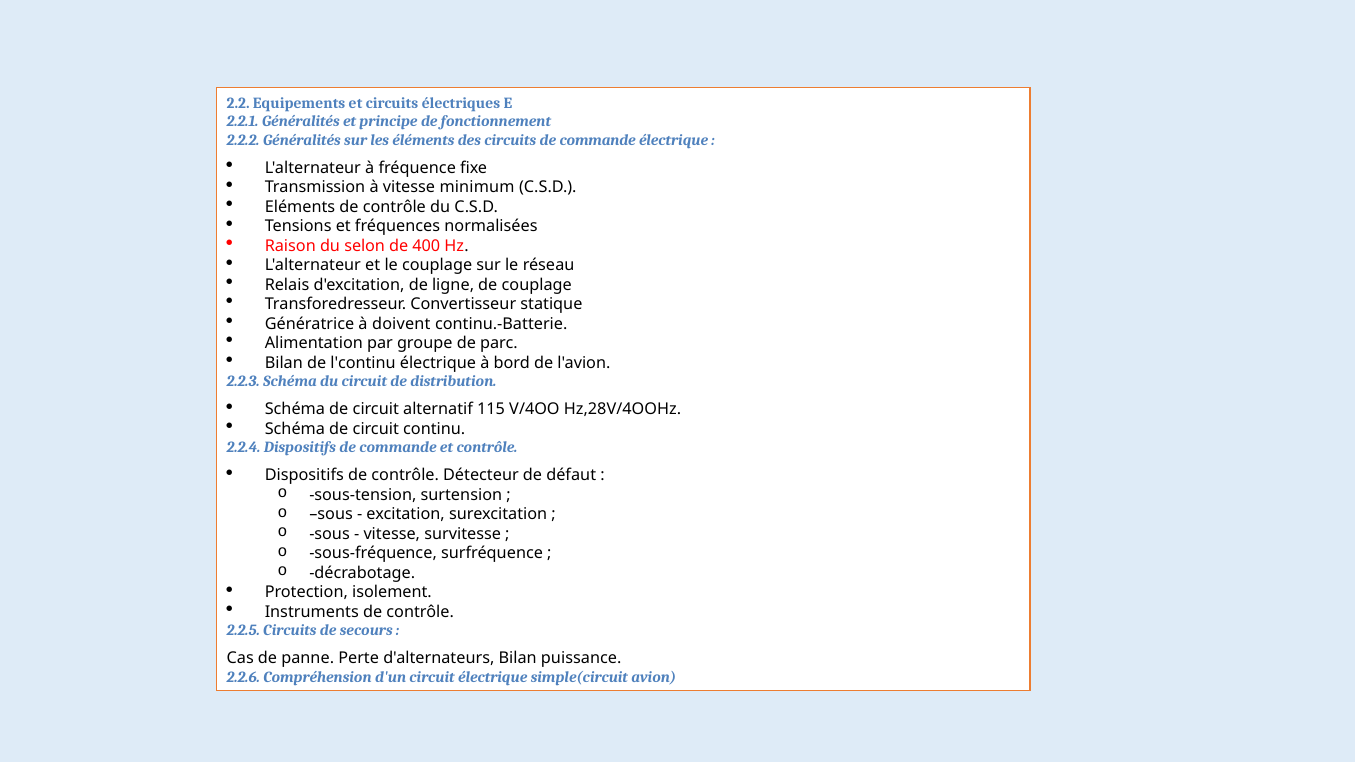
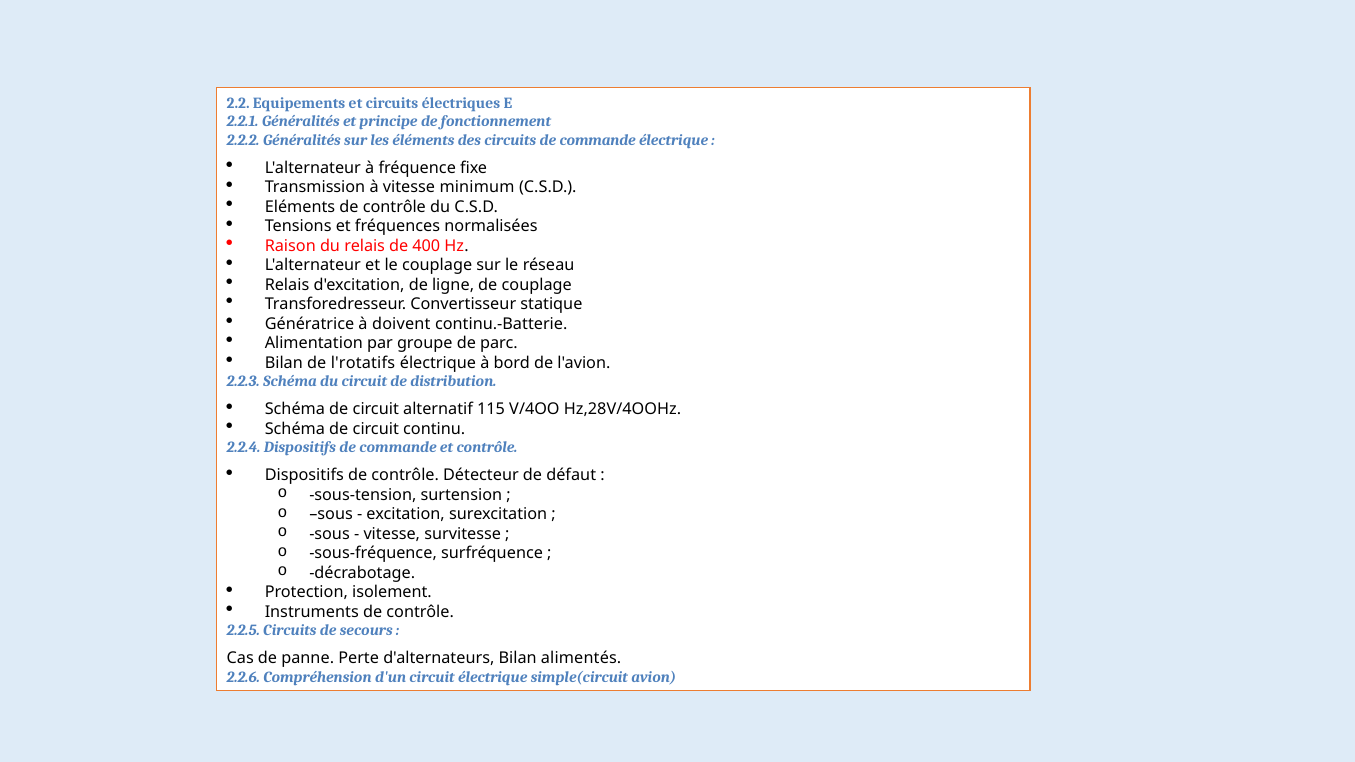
du selon: selon -> relais
l'continu: l'continu -> l'rotatifs
puissance: puissance -> alimentés
